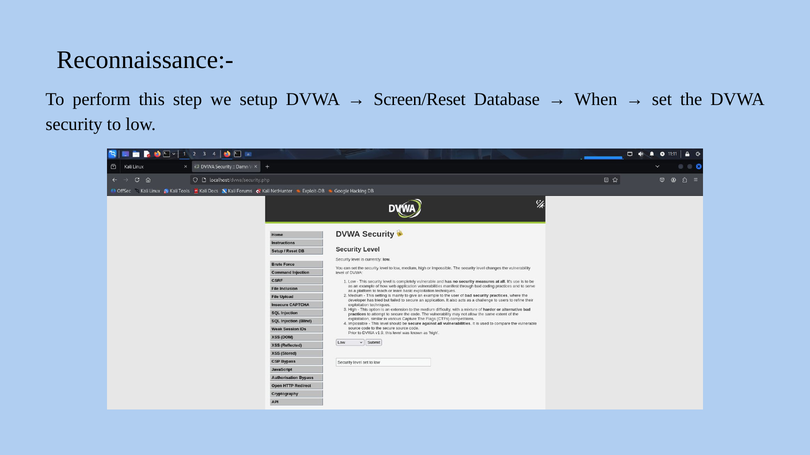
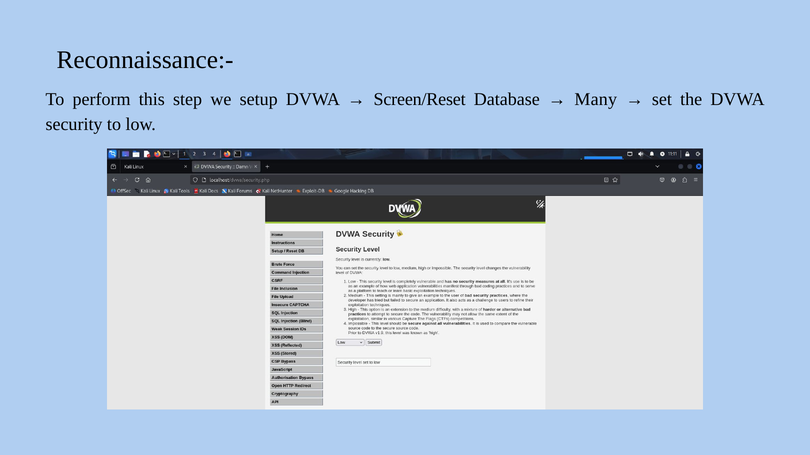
When: When -> Many
